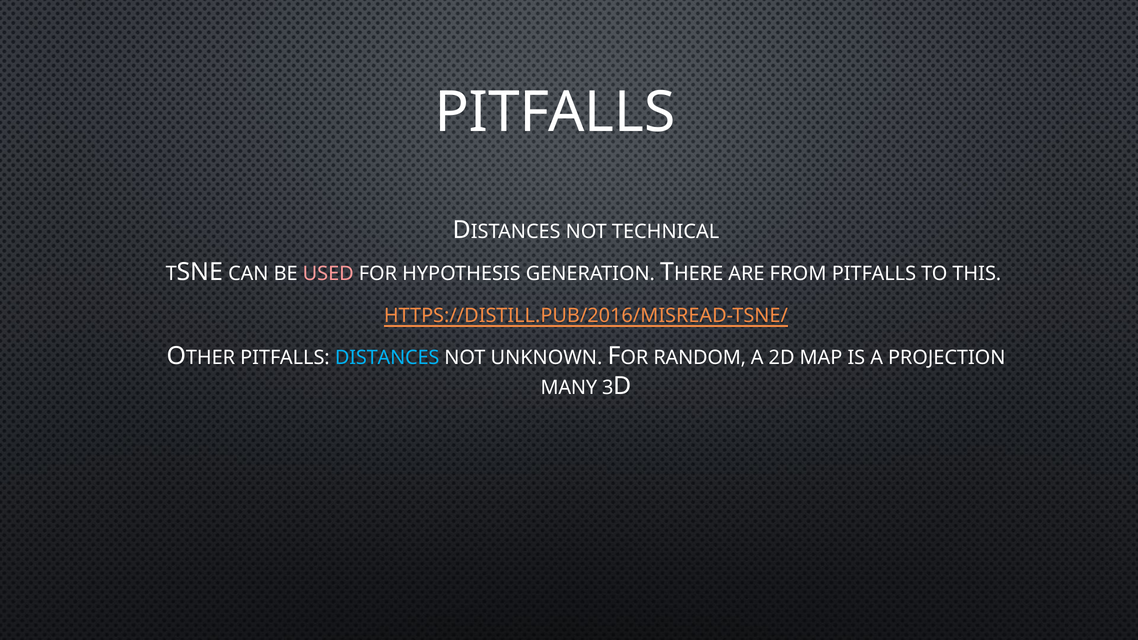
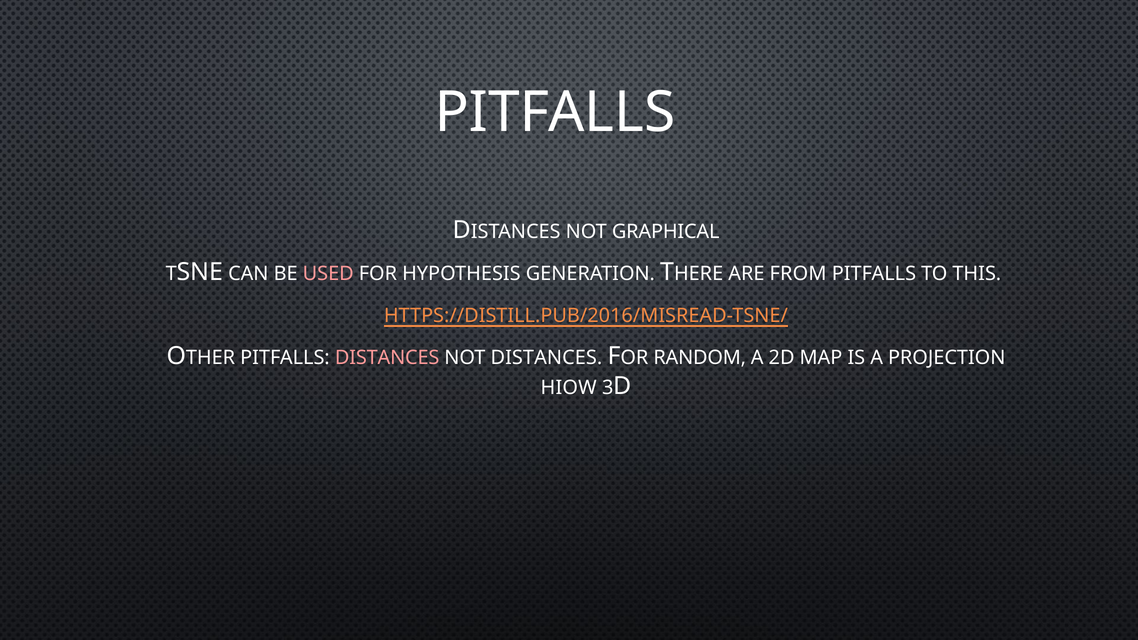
TECHNICAL: TECHNICAL -> GRAPHICAL
DISTANCES at (387, 358) colour: light blue -> pink
NOT UNKNOWN: UNKNOWN -> DISTANCES
MANY: MANY -> HIOW
